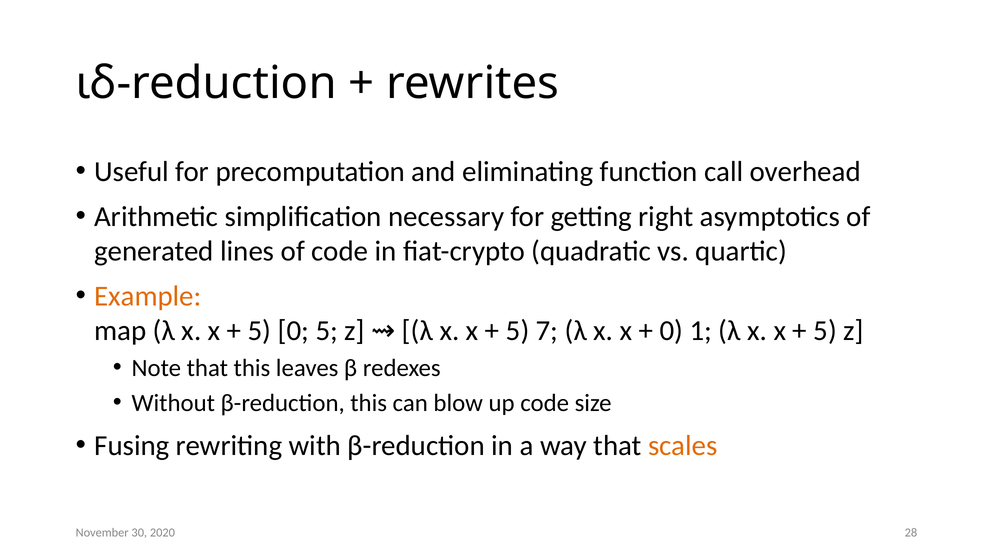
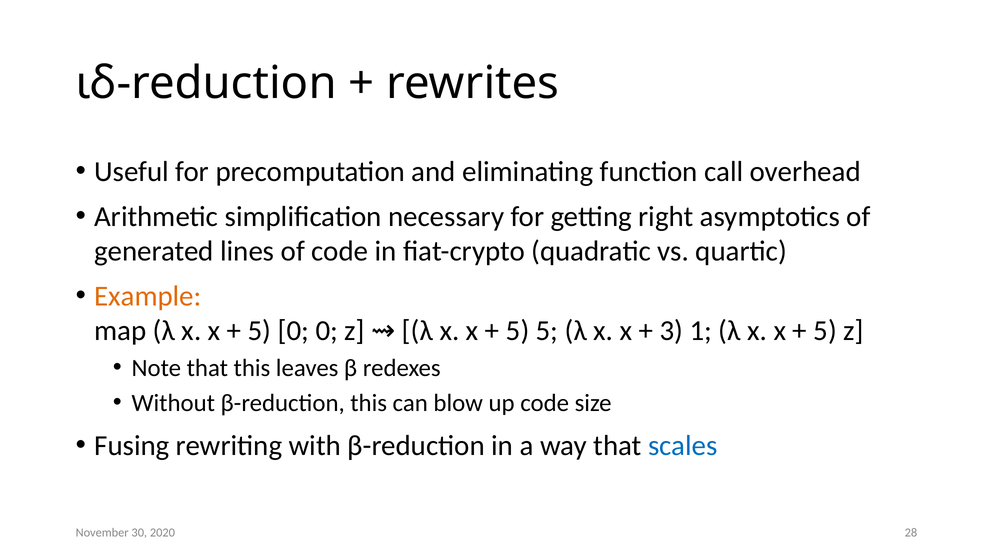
5 7: 7 -> 5
0 at (671, 331): 0 -> 3
0 5: 5 -> 0
scales colour: orange -> blue
